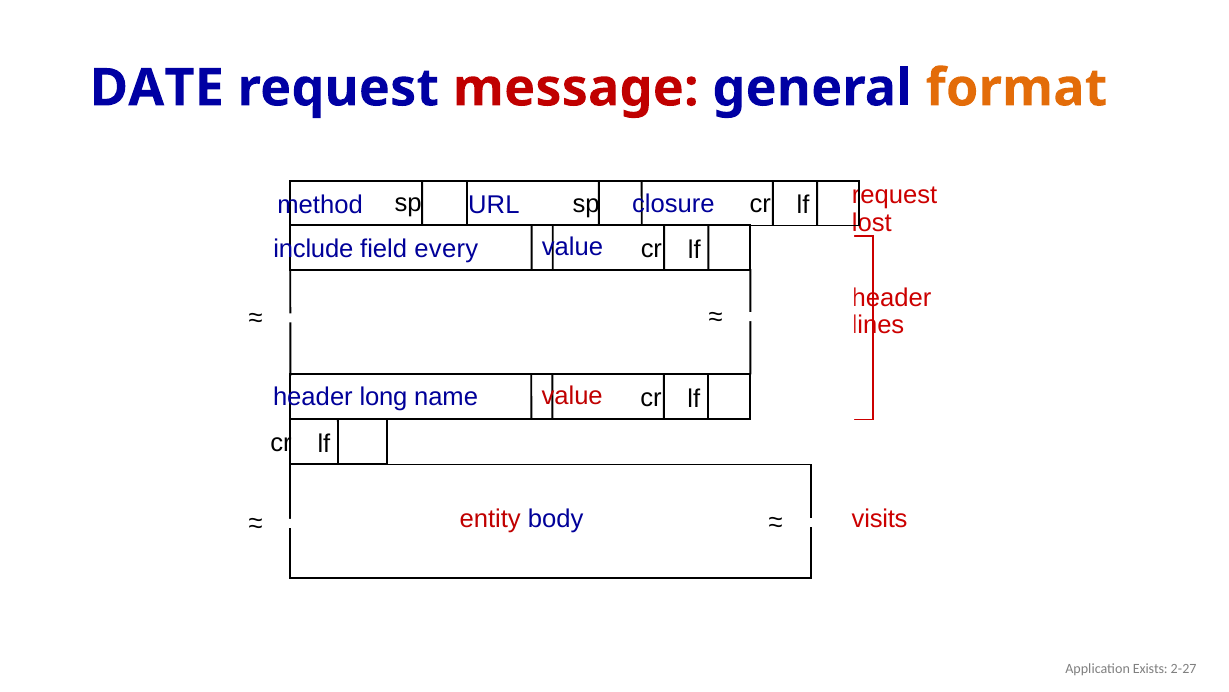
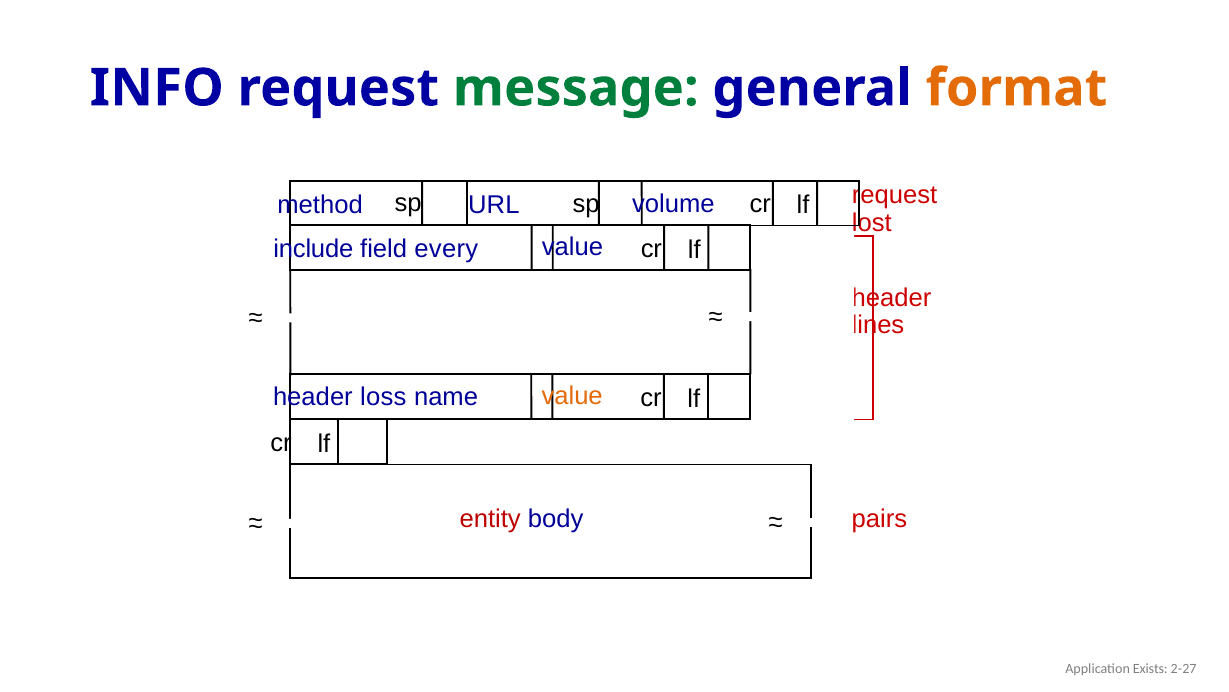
DATE: DATE -> INFO
message colour: red -> green
closure: closure -> volume
value at (572, 396) colour: red -> orange
long: long -> loss
visits: visits -> pairs
